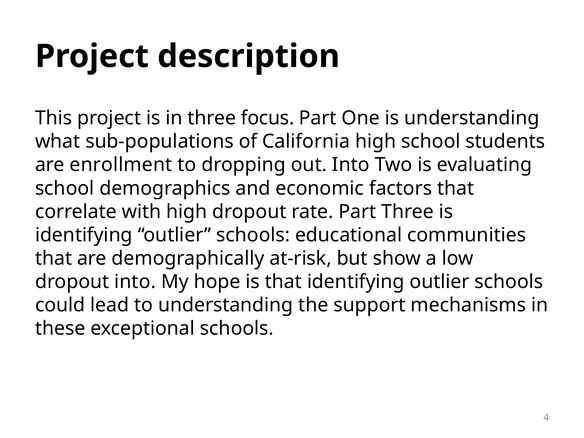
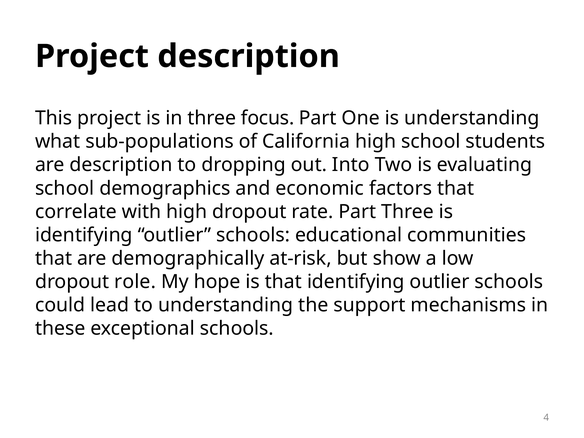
are enrollment: enrollment -> description
dropout into: into -> role
